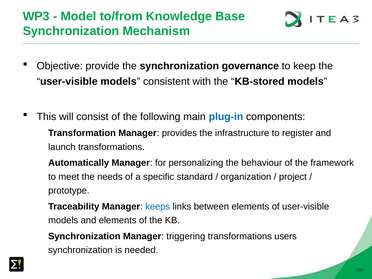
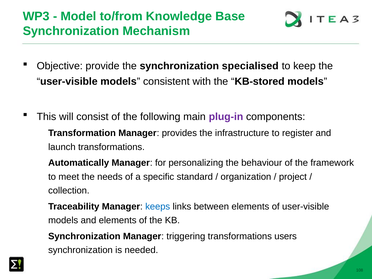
governance: governance -> specialised
plug-in colour: blue -> purple
prototype: prototype -> collection
